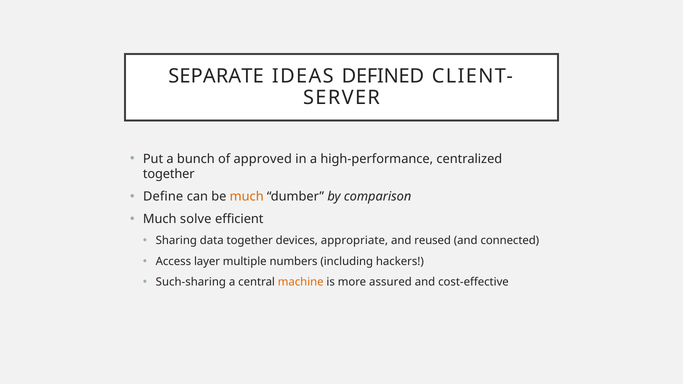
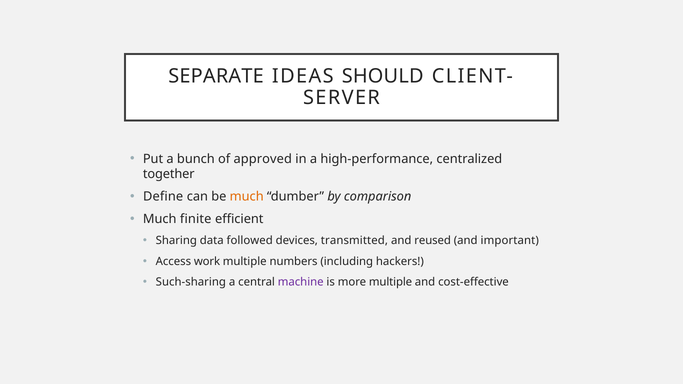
DEFINED: DEFINED -> SHOULD
solve: solve -> finite
data together: together -> followed
appropriate: appropriate -> transmitted
connected: connected -> important
layer: layer -> work
machine colour: orange -> purple
more assured: assured -> multiple
